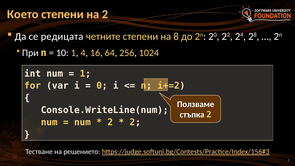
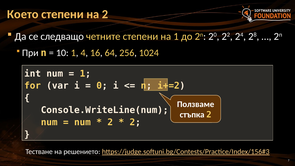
редицата: редицата -> следващо
на 8: 8 -> 1
